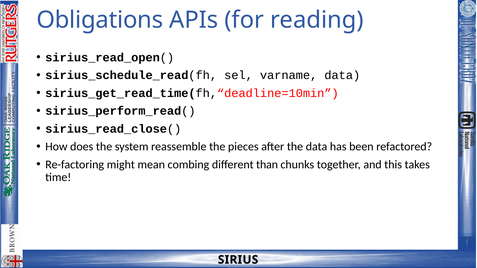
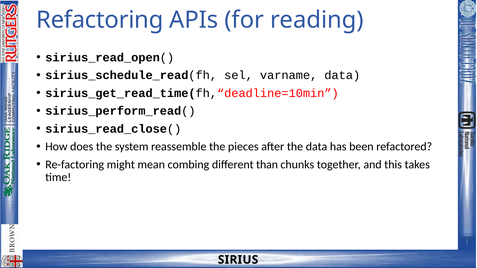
Obligations: Obligations -> Refactoring
